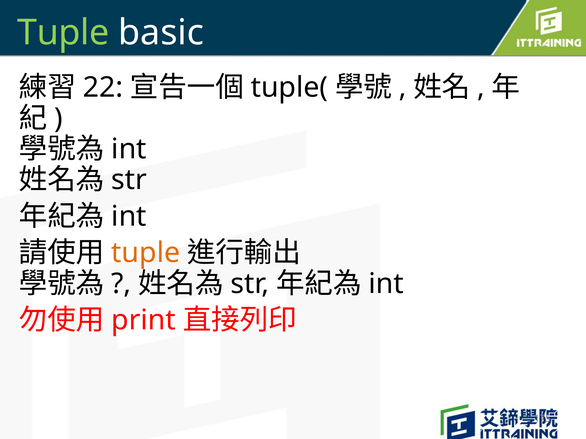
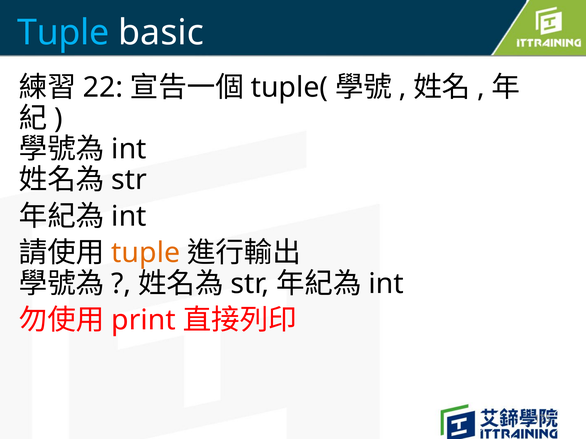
Tuple at (63, 33) colour: light green -> light blue
